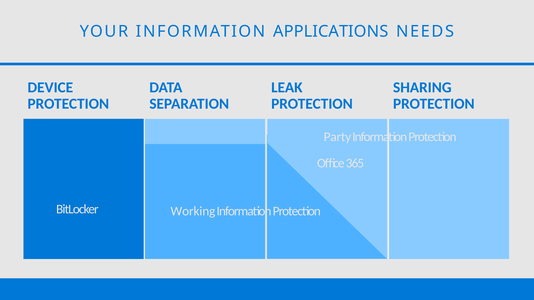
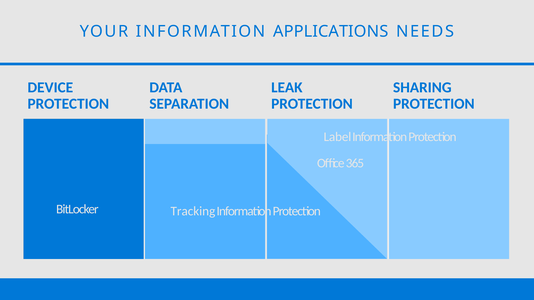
Party at (337, 137): Party -> Label
Working: Working -> Tracking
